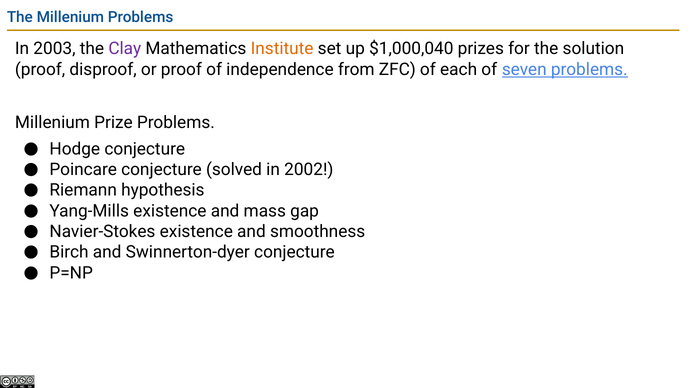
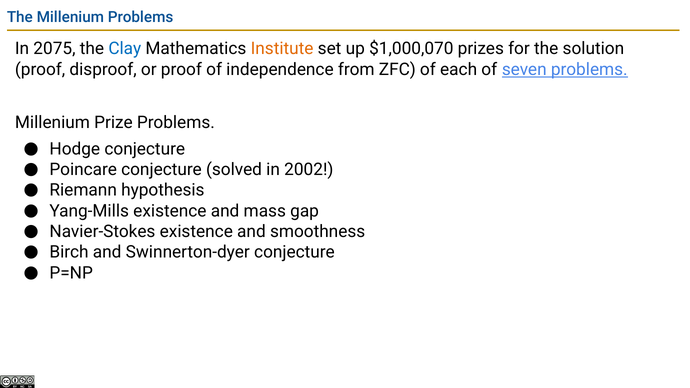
2003: 2003 -> 2075
Clay colour: purple -> blue
$1,000,040: $1,000,040 -> $1,000,070
